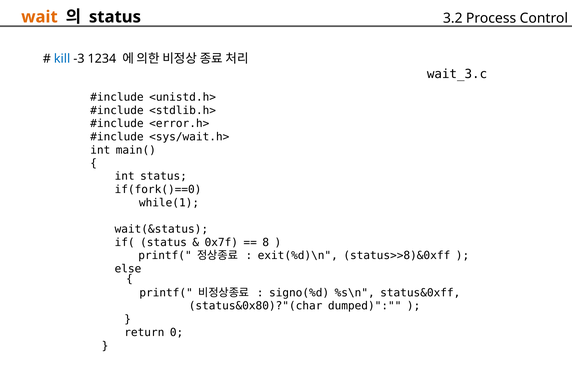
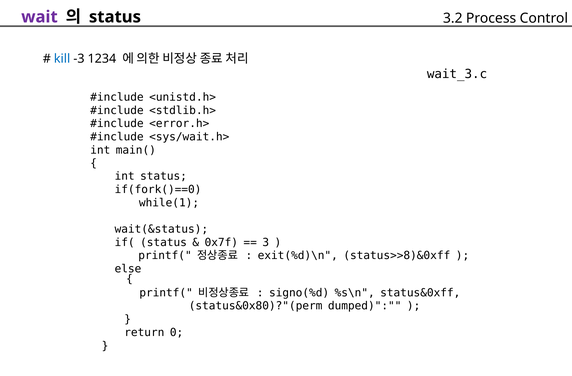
wait colour: orange -> purple
8: 8 -> 3
status&0x80)?"(char: status&0x80)?"(char -> status&0x80)?"(perm
